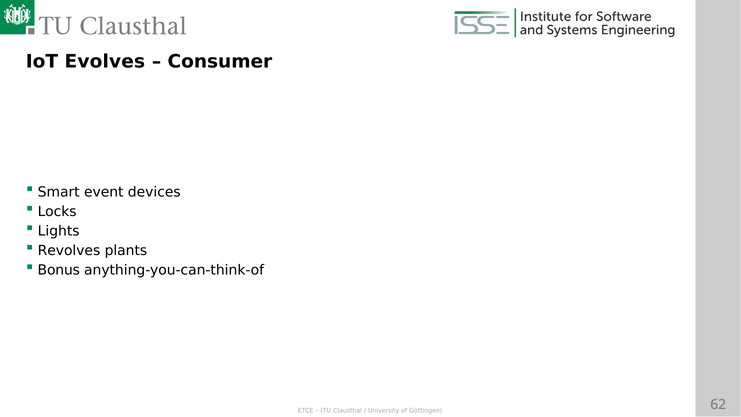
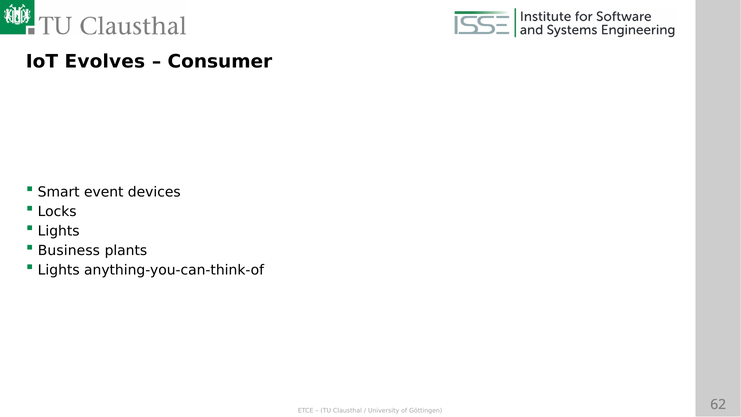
Revolves: Revolves -> Business
Bonus at (59, 270): Bonus -> Lights
